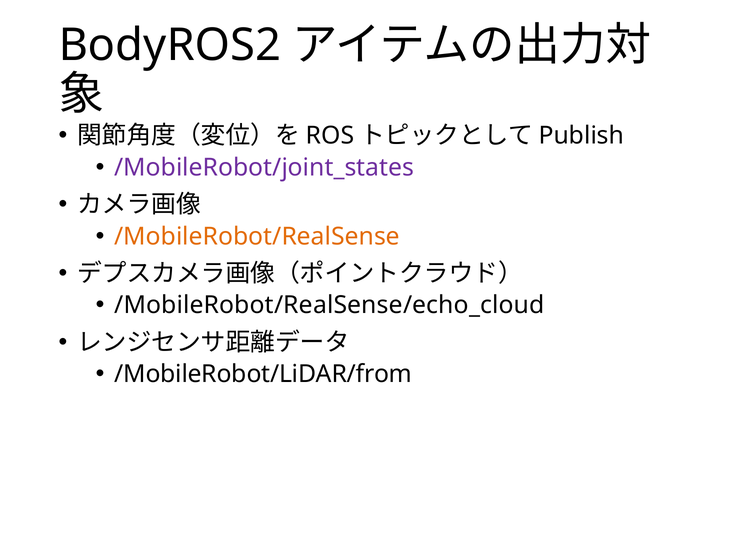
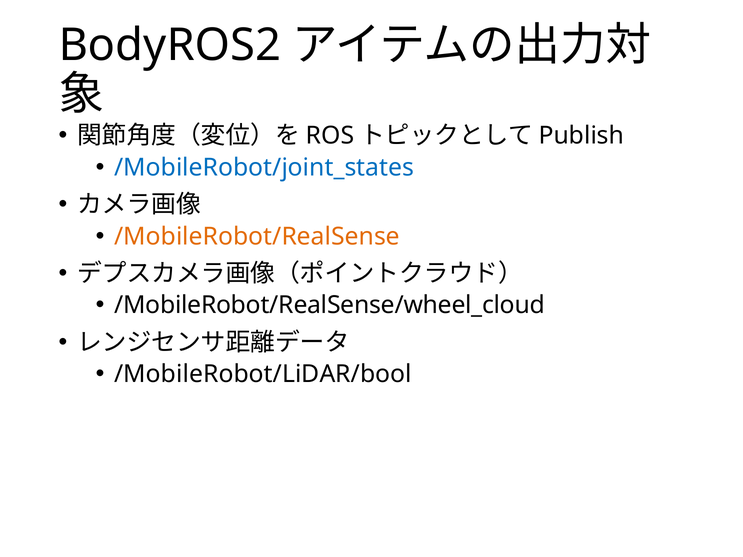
/MobileRobot/joint_states colour: purple -> blue
/MobileRobot/RealSense/echo_cloud: /MobileRobot/RealSense/echo_cloud -> /MobileRobot/RealSense/wheel_cloud
/MobileRobot/LiDAR/from: /MobileRobot/LiDAR/from -> /MobileRobot/LiDAR/bool
